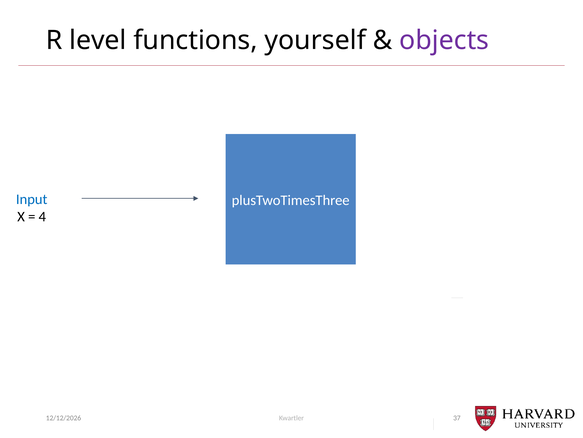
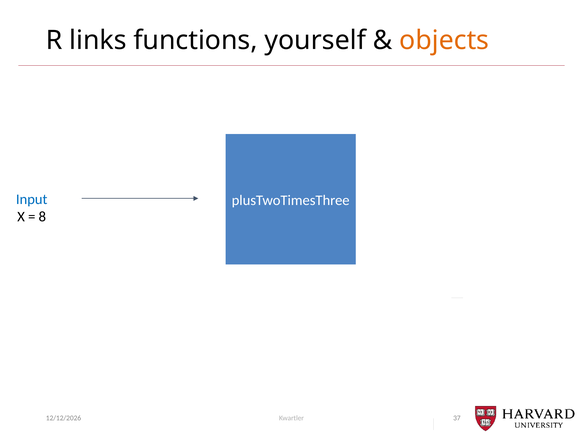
level: level -> links
objects colour: purple -> orange
4: 4 -> 8
